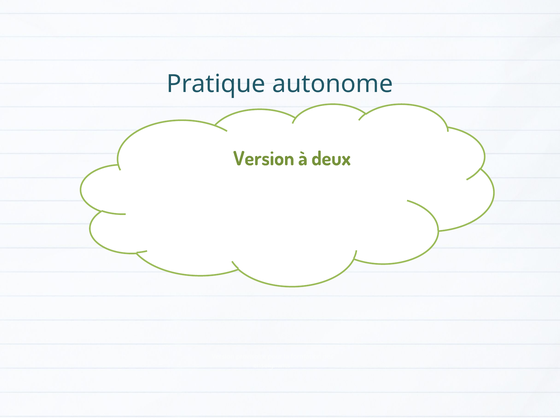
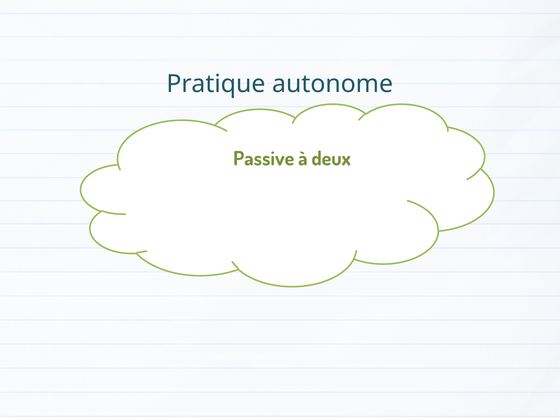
Version at (264, 159): Version -> Passive
